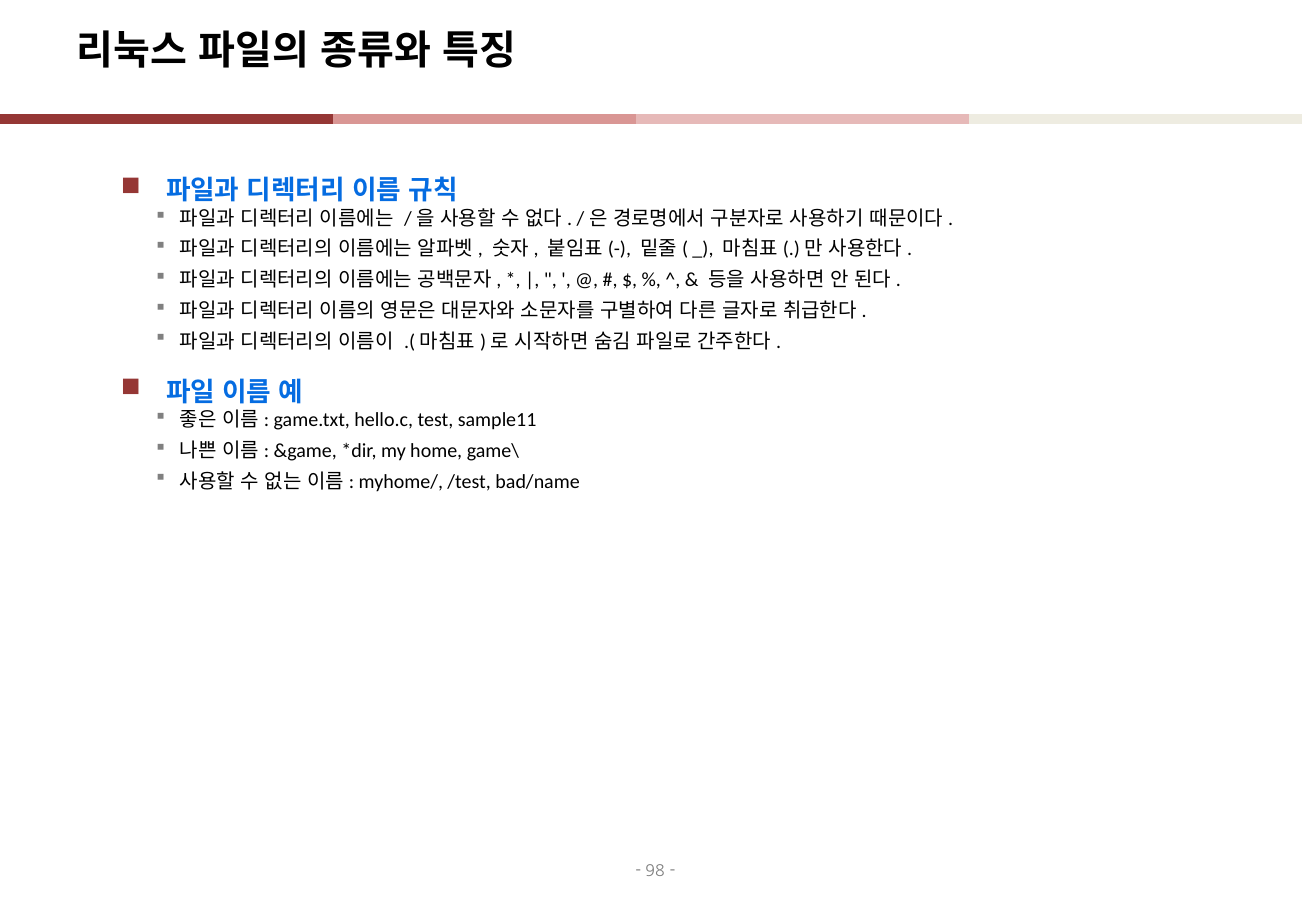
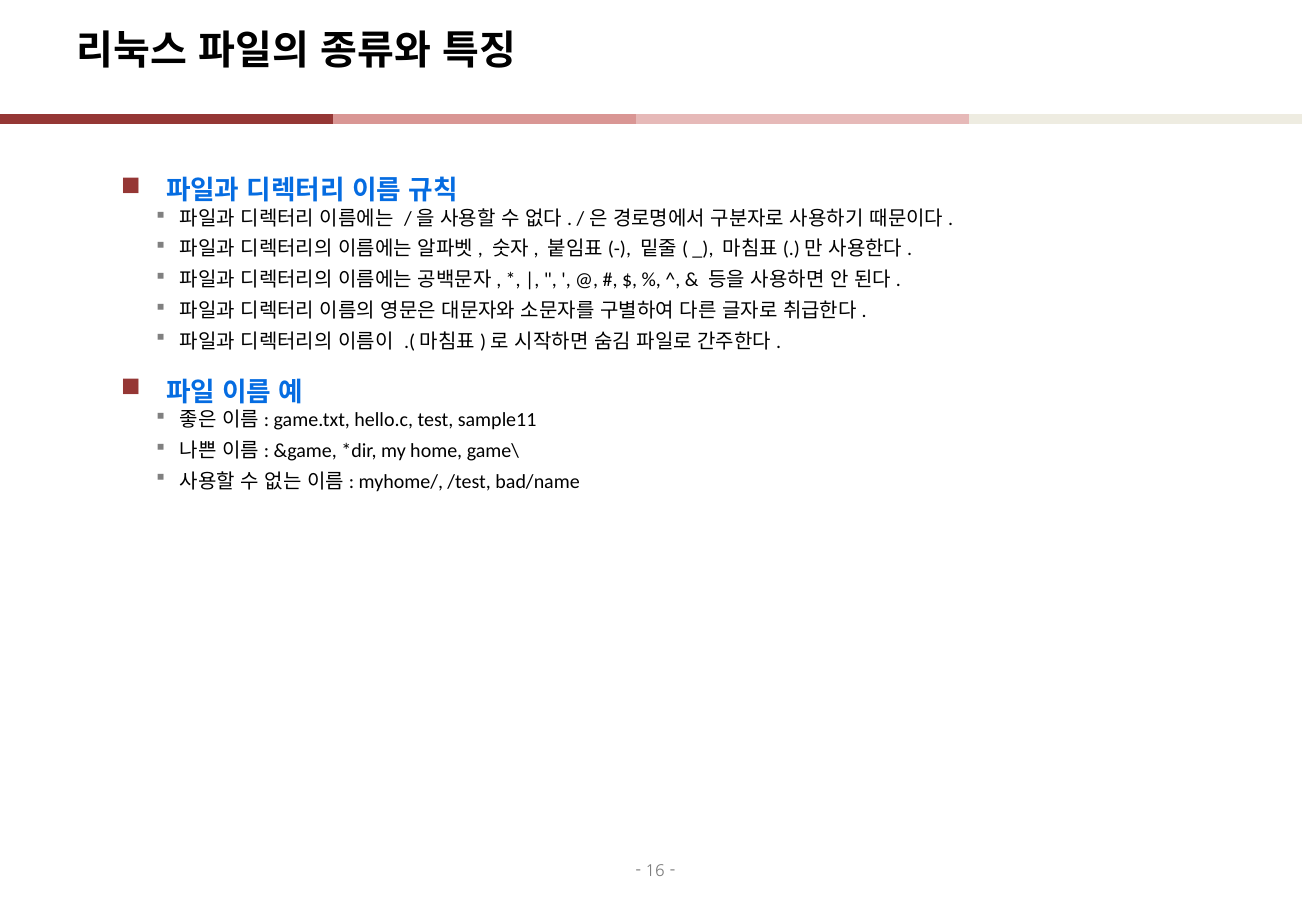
98: 98 -> 16
